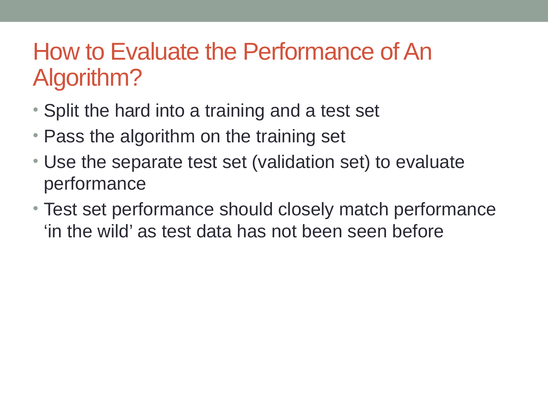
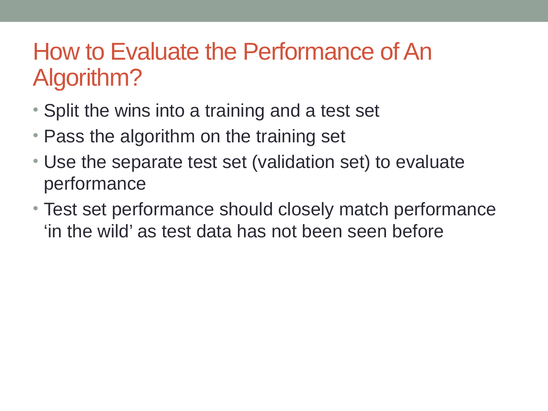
hard: hard -> wins
